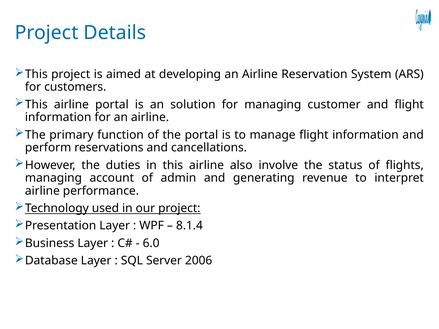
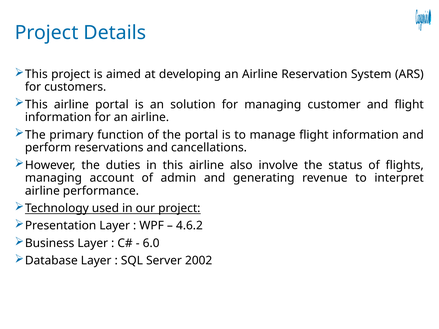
8.1.4: 8.1.4 -> 4.6.2
2006: 2006 -> 2002
